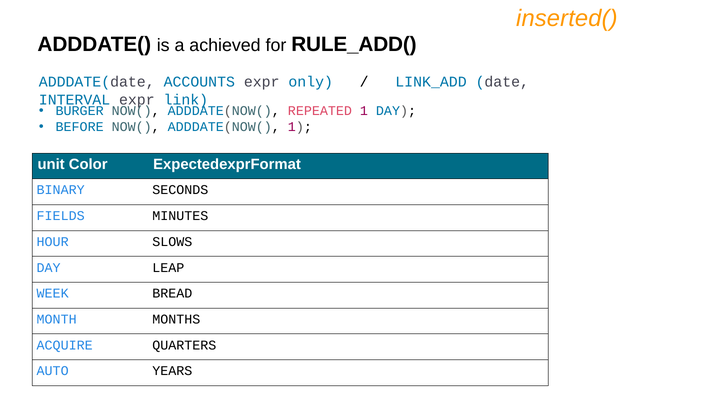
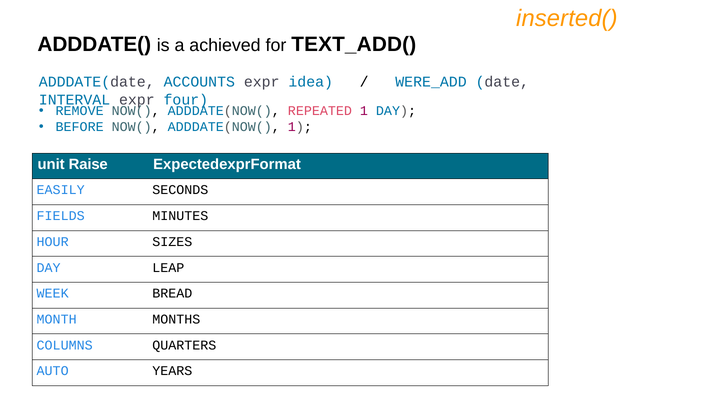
RULE_ADD(: RULE_ADD( -> TEXT_ADD(
only: only -> idea
LINK_ADD: LINK_ADD -> WERE_ADD
link: link -> four
BURGER: BURGER -> REMOVE
Color: Color -> Raise
BINARY: BINARY -> EASILY
SLOWS: SLOWS -> SIZES
ACQUIRE: ACQUIRE -> COLUMNS
